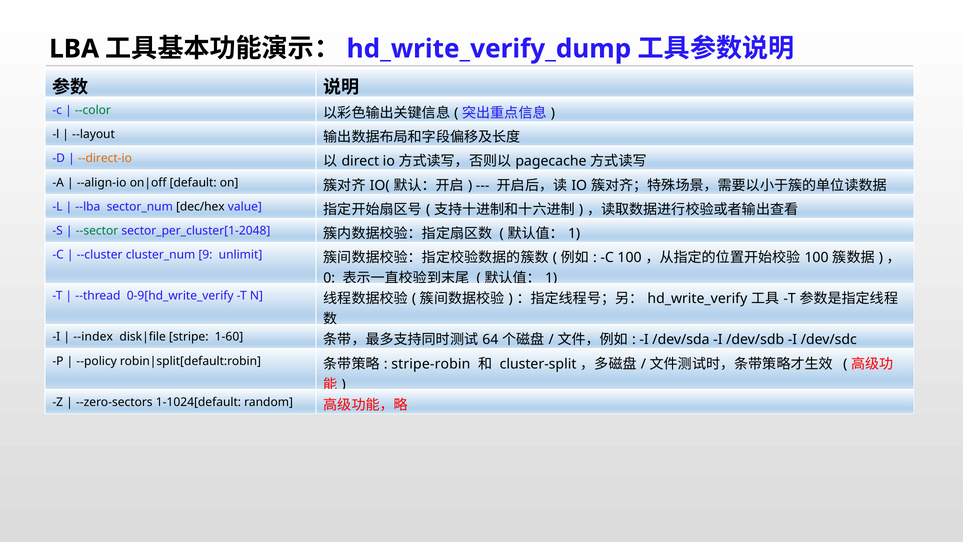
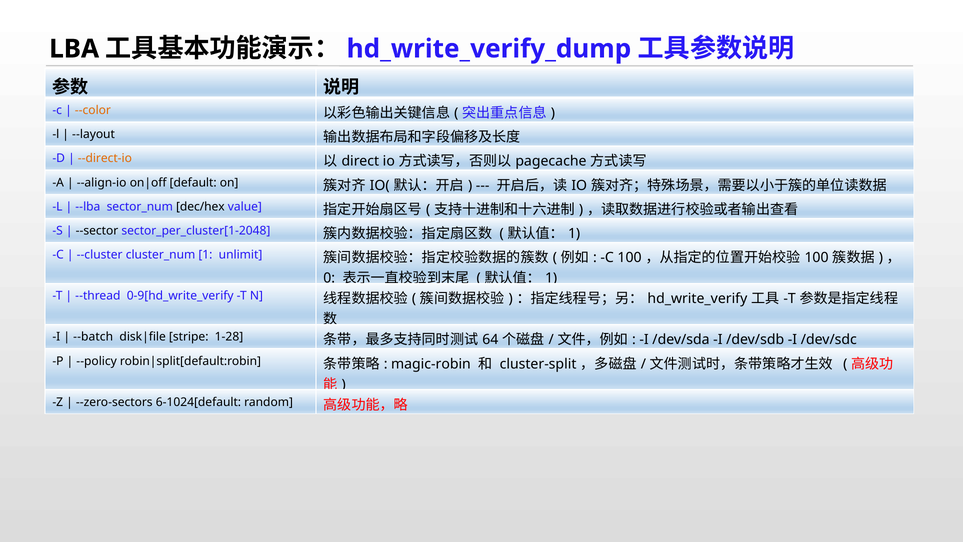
--color colour: green -> orange
--sector colour: green -> black
9 at (205, 255): 9 -> 1
--index: --index -> --batch
1-60: 1-60 -> 1-28
stripe-robin: stripe-robin -> magic-robin
1-1024[default: 1-1024[default -> 6-1024[default
